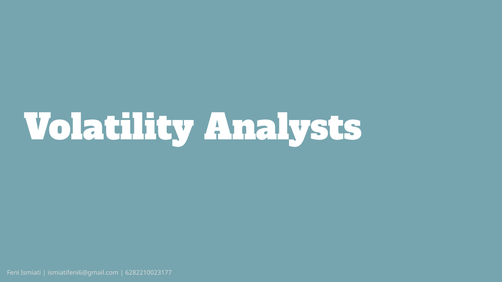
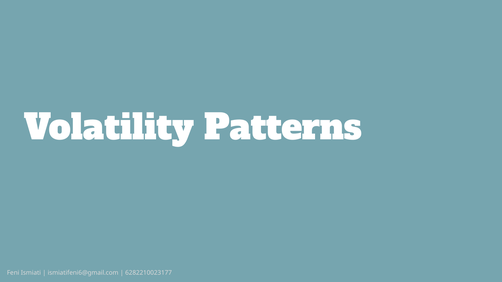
Analysts: Analysts -> Patterns
